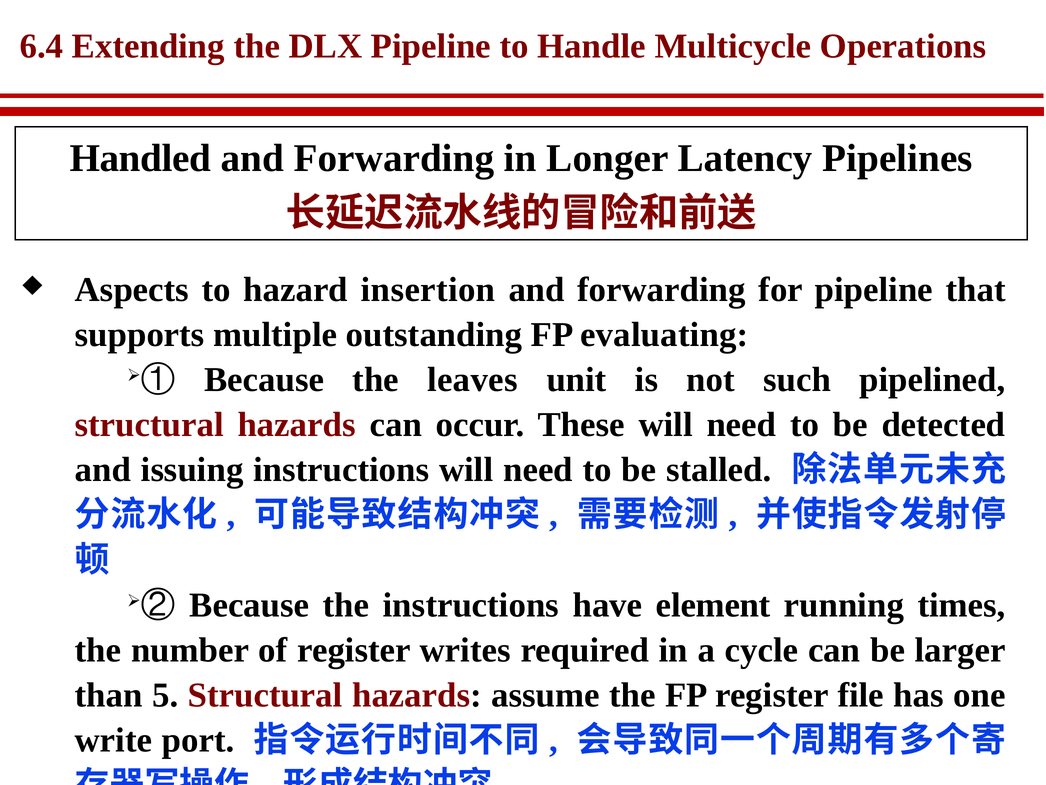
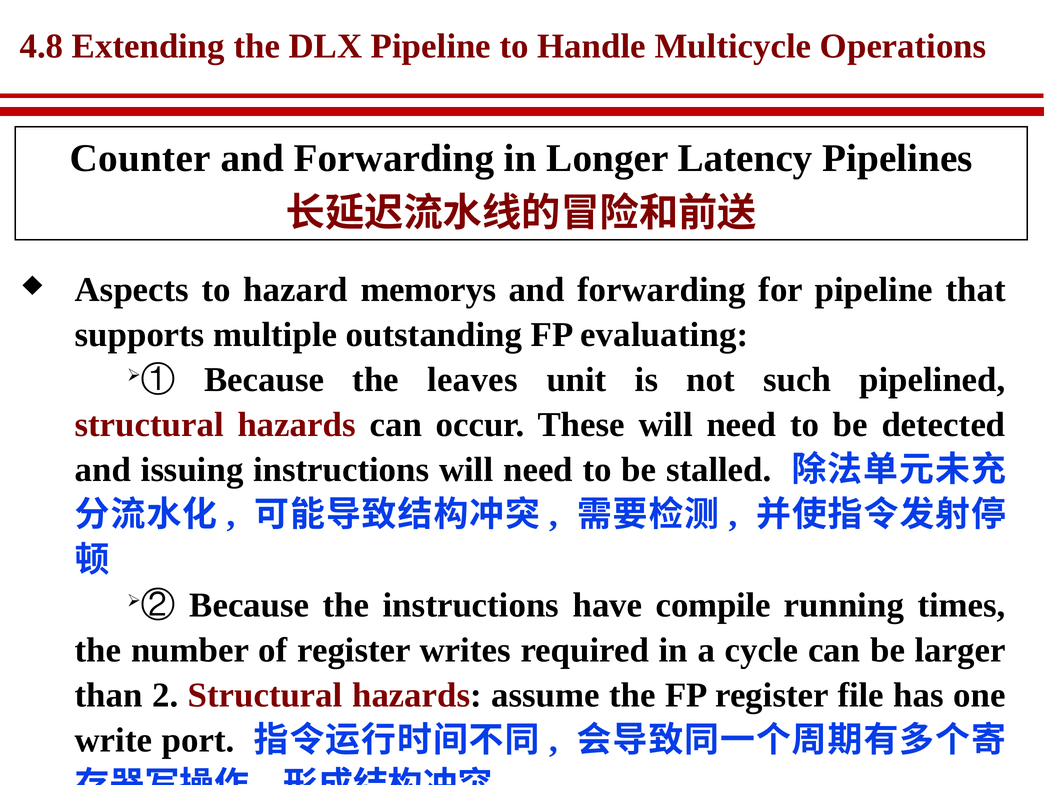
6.4: 6.4 -> 4.8
Handled: Handled -> Counter
insertion: insertion -> memorys
element: element -> compile
5: 5 -> 2
